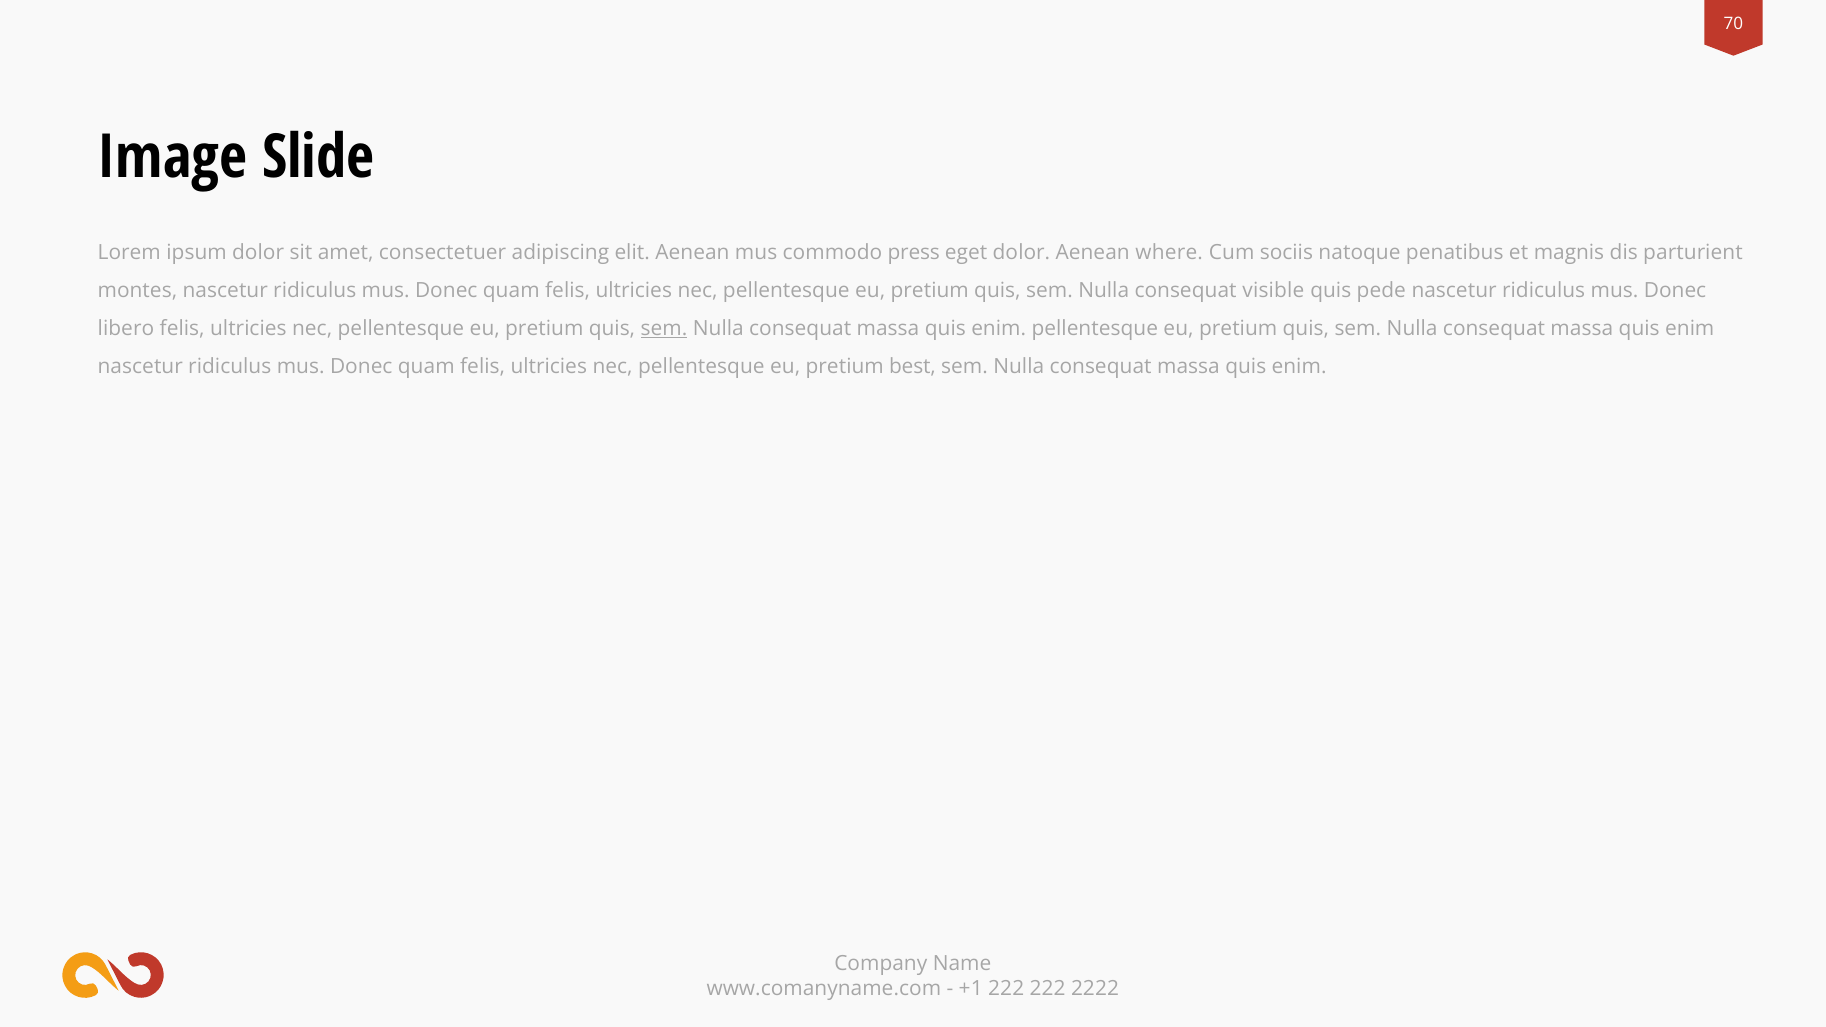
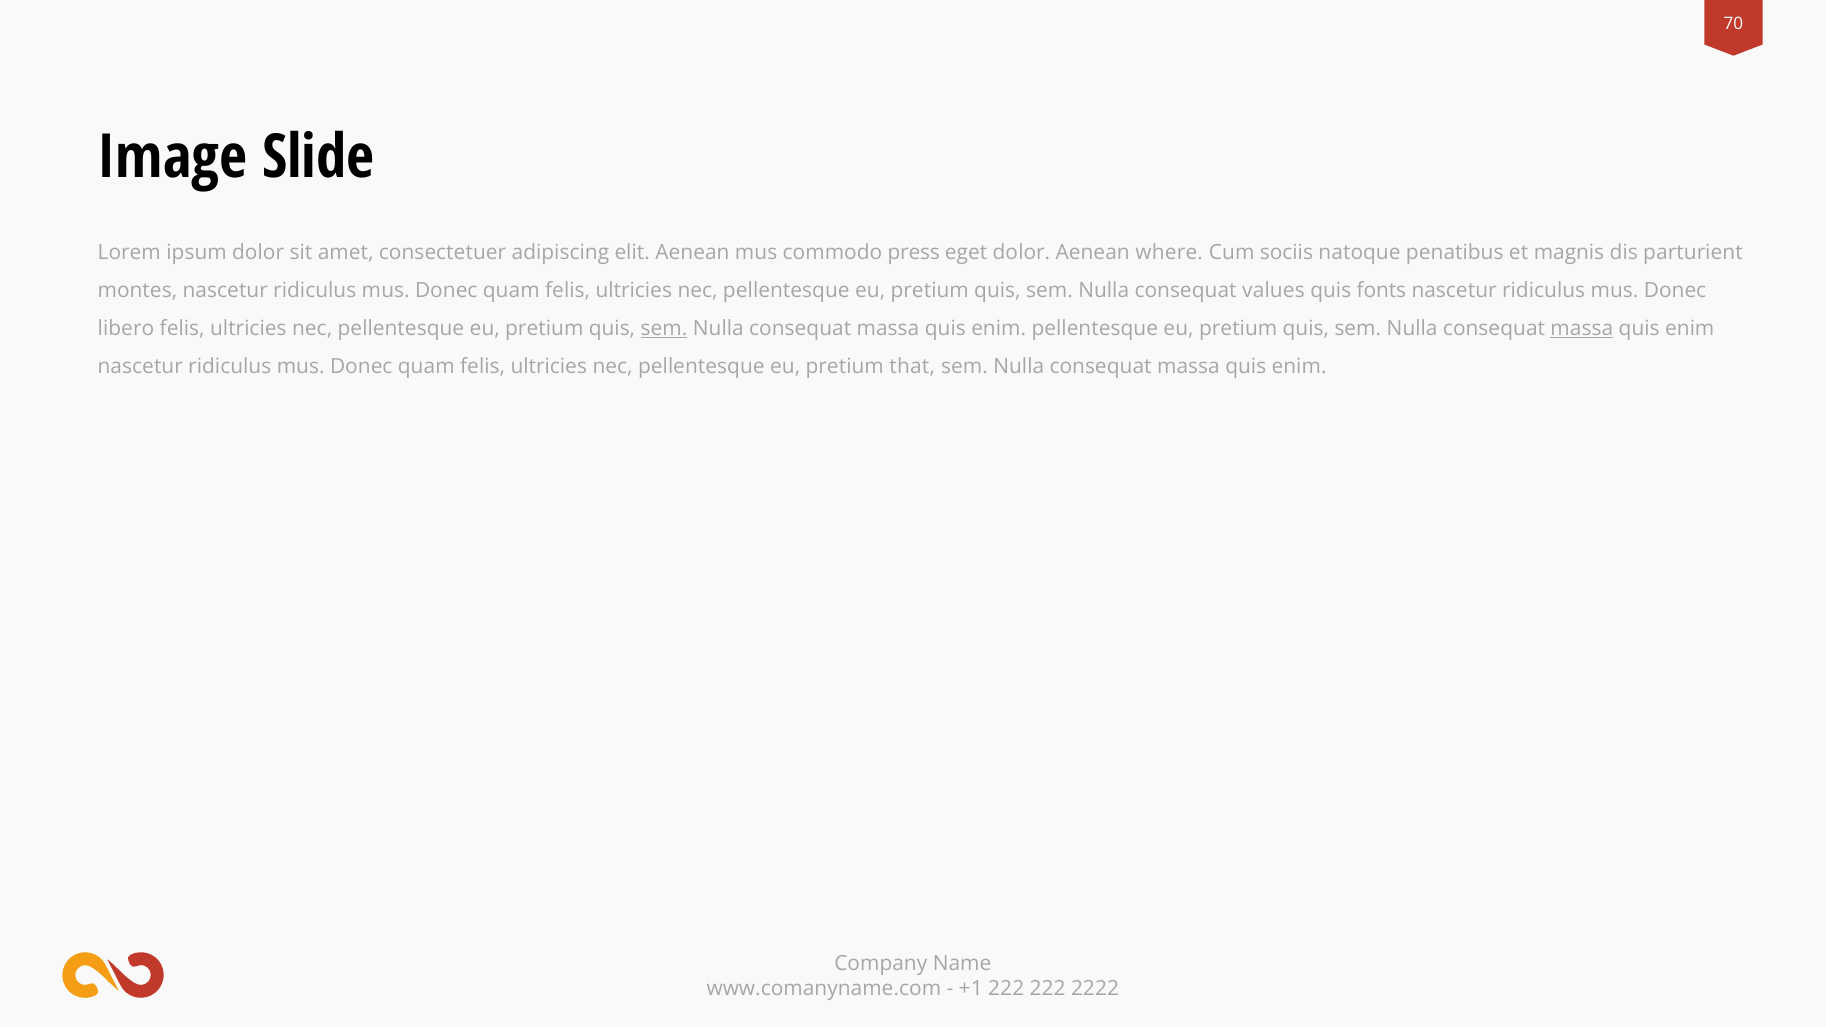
visible: visible -> values
pede: pede -> fonts
massa at (1582, 328) underline: none -> present
best: best -> that
